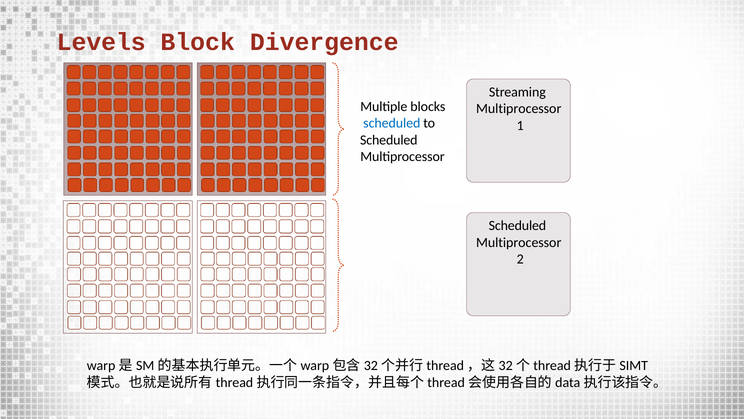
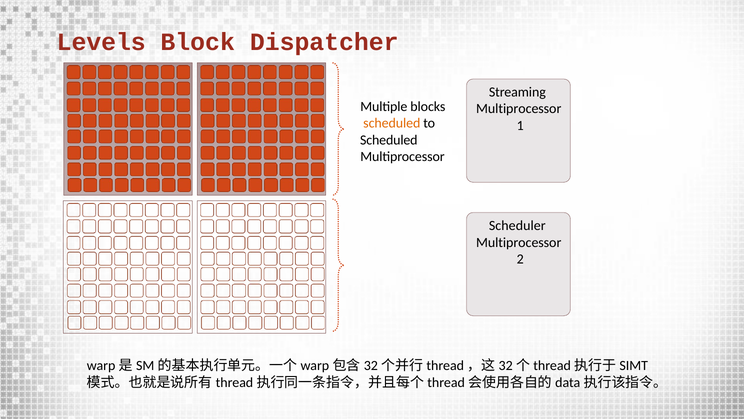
Divergence: Divergence -> Dispatcher
scheduled at (392, 123) colour: blue -> orange
Scheduled at (517, 225): Scheduled -> Scheduler
